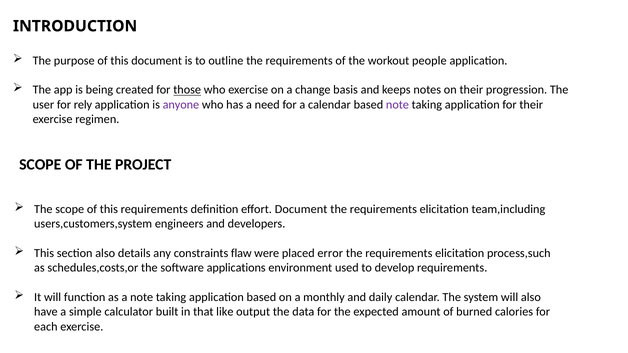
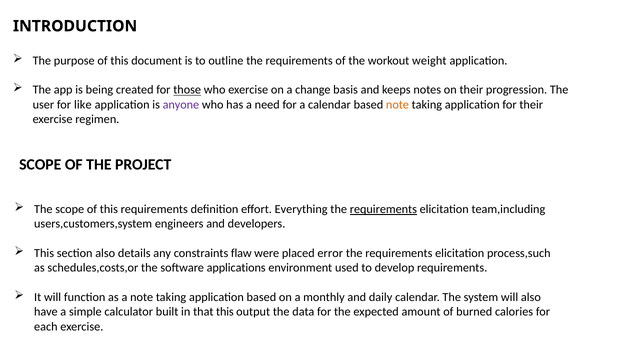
people: people -> weight
rely: rely -> like
note at (397, 105) colour: purple -> orange
effort Document: Document -> Everything
requirements at (383, 209) underline: none -> present
that like: like -> this
